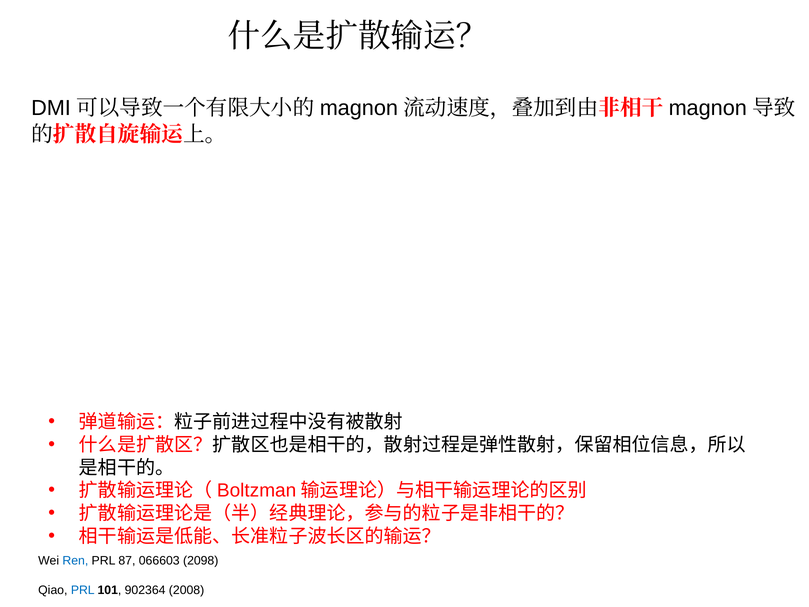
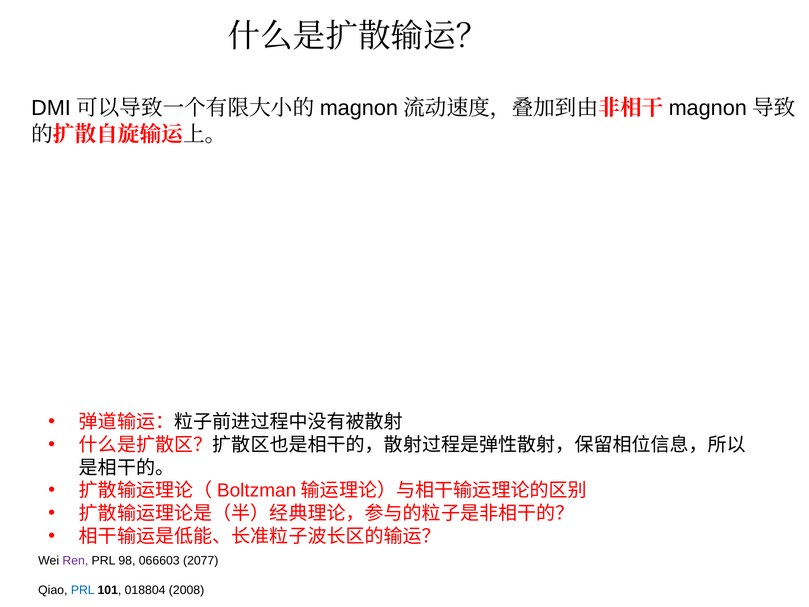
Ren colour: blue -> purple
87: 87 -> 98
2098: 2098 -> 2077
902364: 902364 -> 018804
